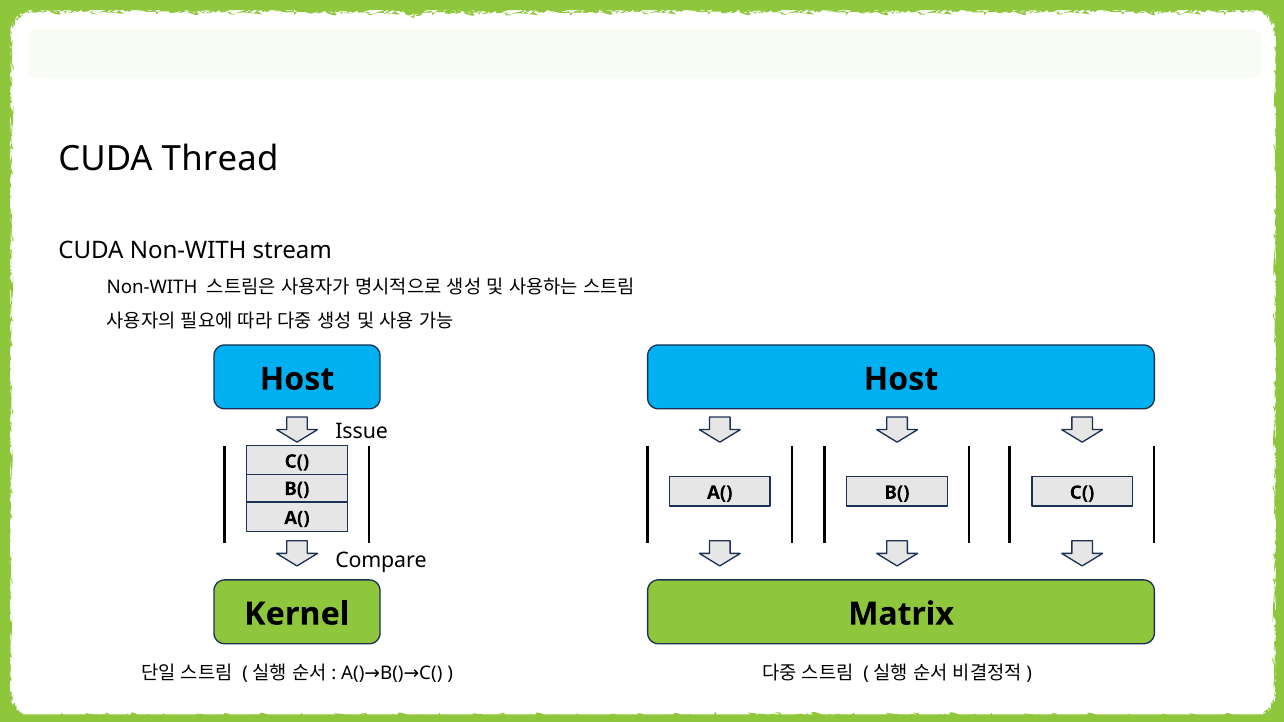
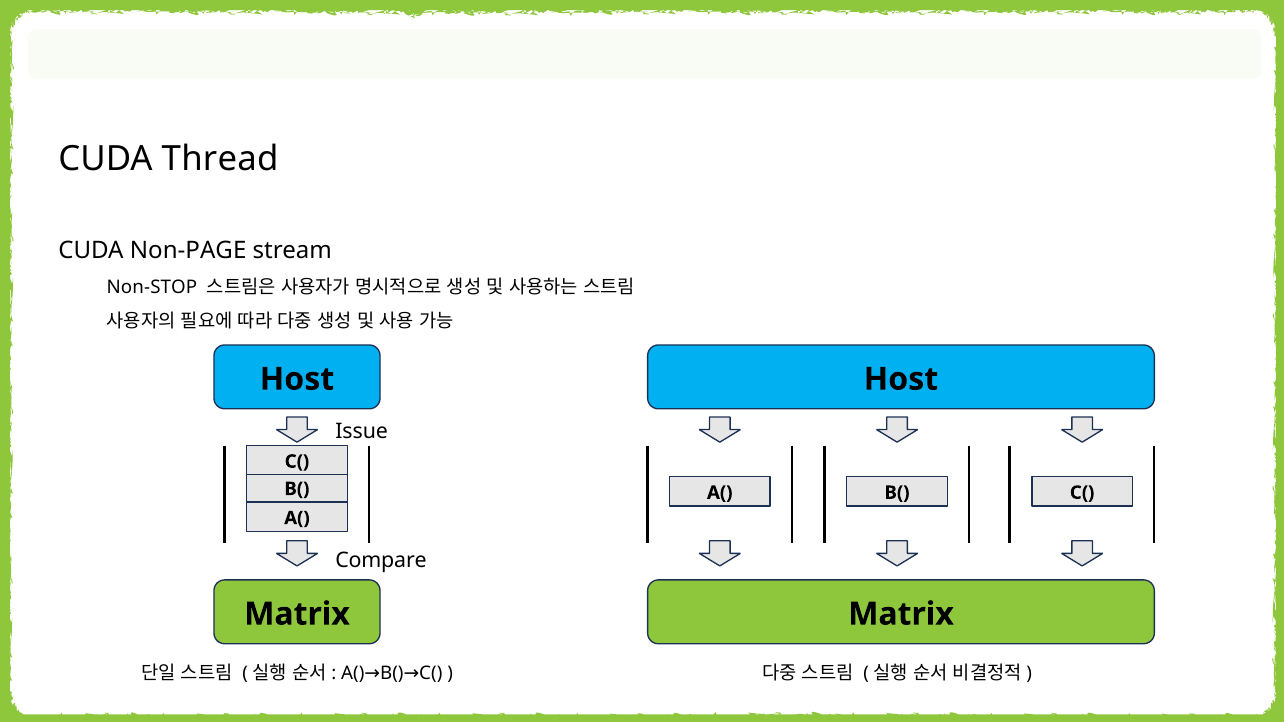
CUDA Non-WITH: Non-WITH -> Non-PAGE
Non-WITH at (152, 287): Non-WITH -> Non-STOP
Kernel at (297, 614): Kernel -> Matrix
